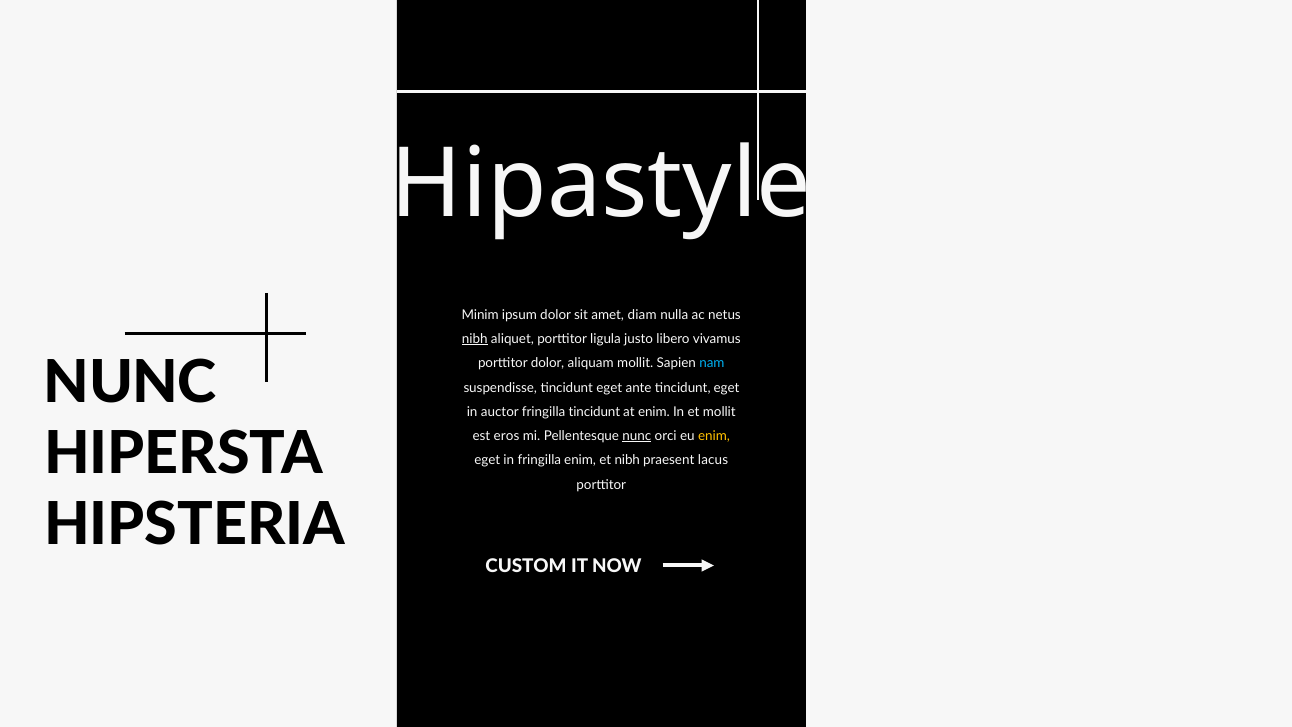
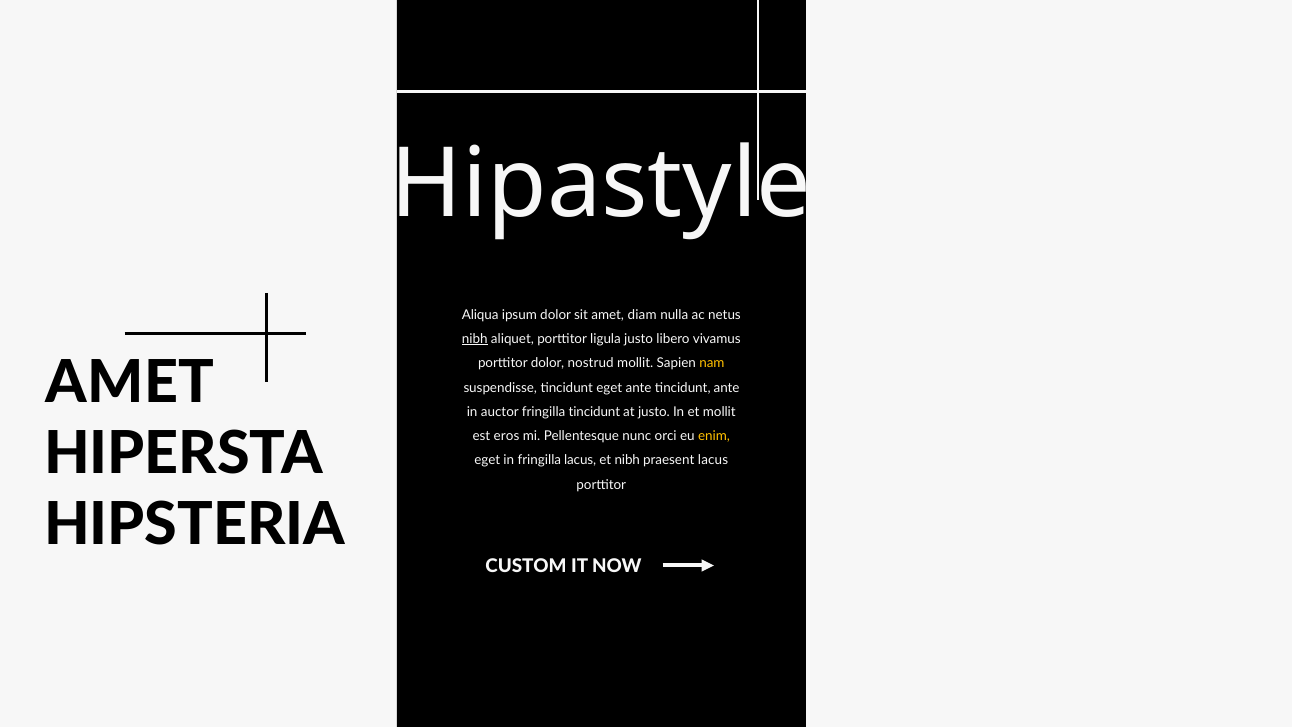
Minim: Minim -> Aliqua
aliquam: aliquam -> nostrud
nam colour: light blue -> yellow
NUNC at (130, 382): NUNC -> AMET
ante tincidunt eget: eget -> ante
at enim: enim -> justo
nunc at (637, 436) underline: present -> none
fringilla enim: enim -> lacus
